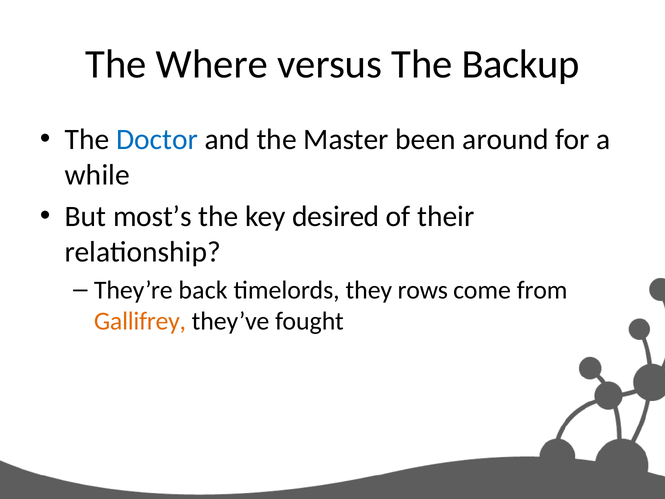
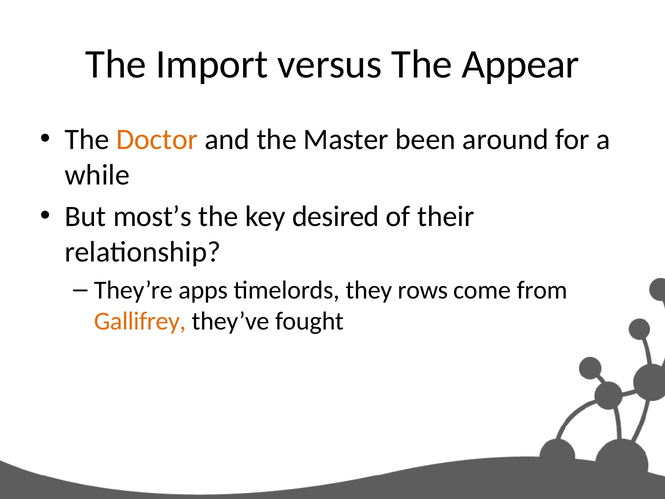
Where: Where -> Import
Backup: Backup -> Appear
Doctor colour: blue -> orange
back: back -> apps
